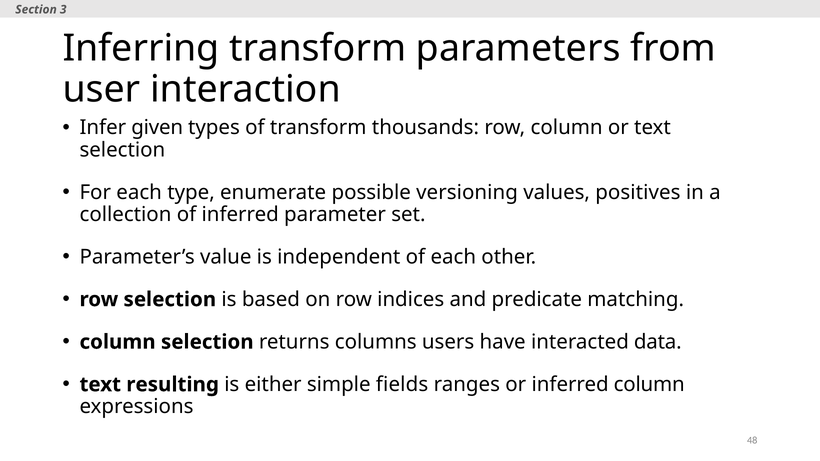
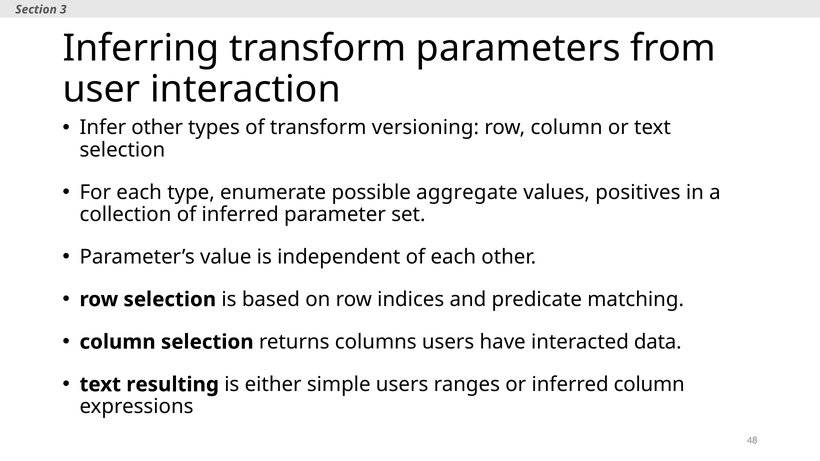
Infer given: given -> other
thousands: thousands -> versioning
versioning: versioning -> aggregate
simple fields: fields -> users
